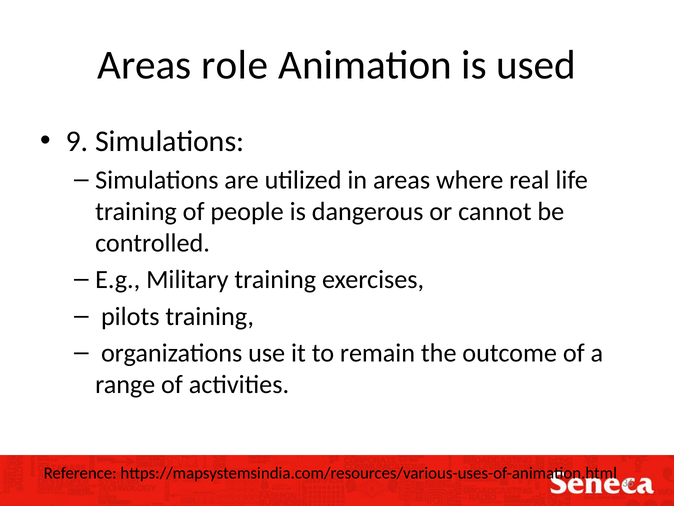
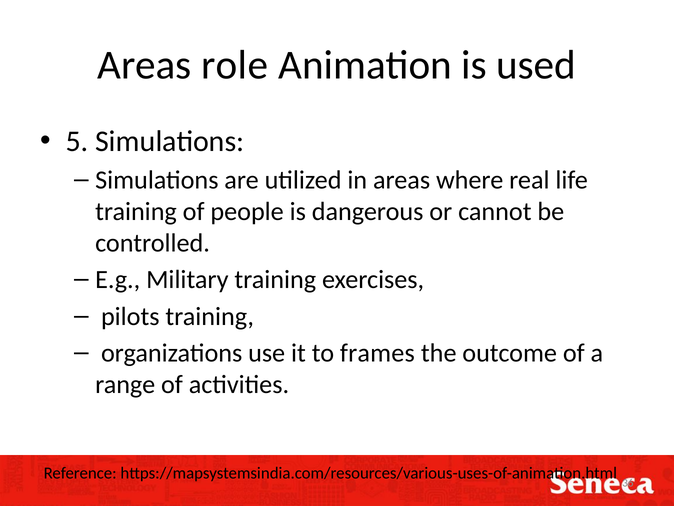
9: 9 -> 5
remain: remain -> frames
